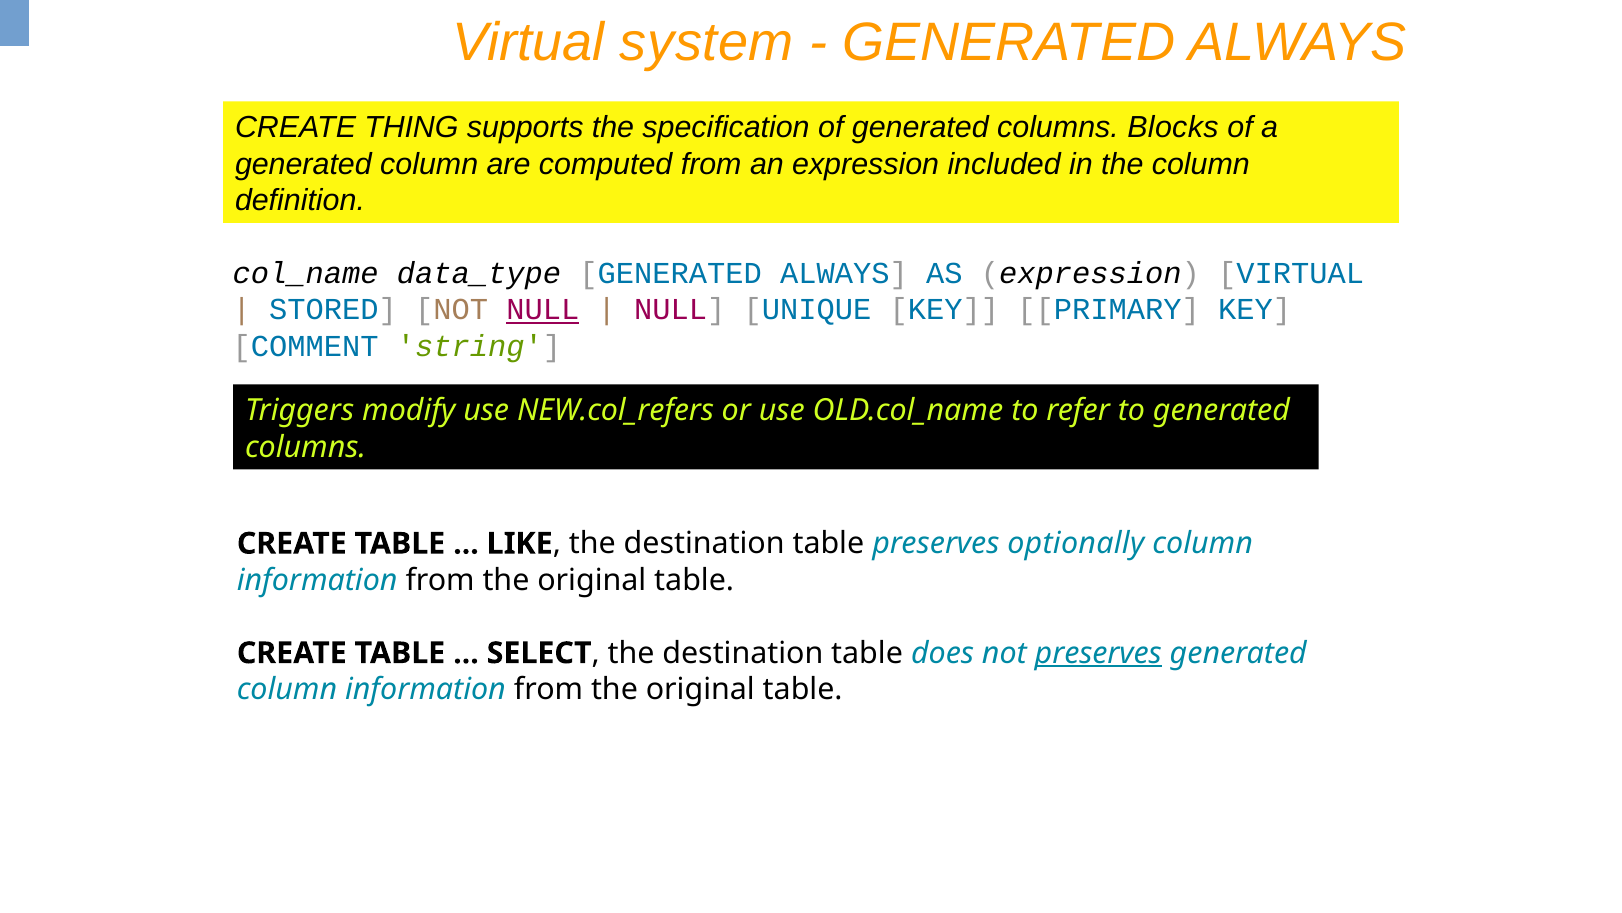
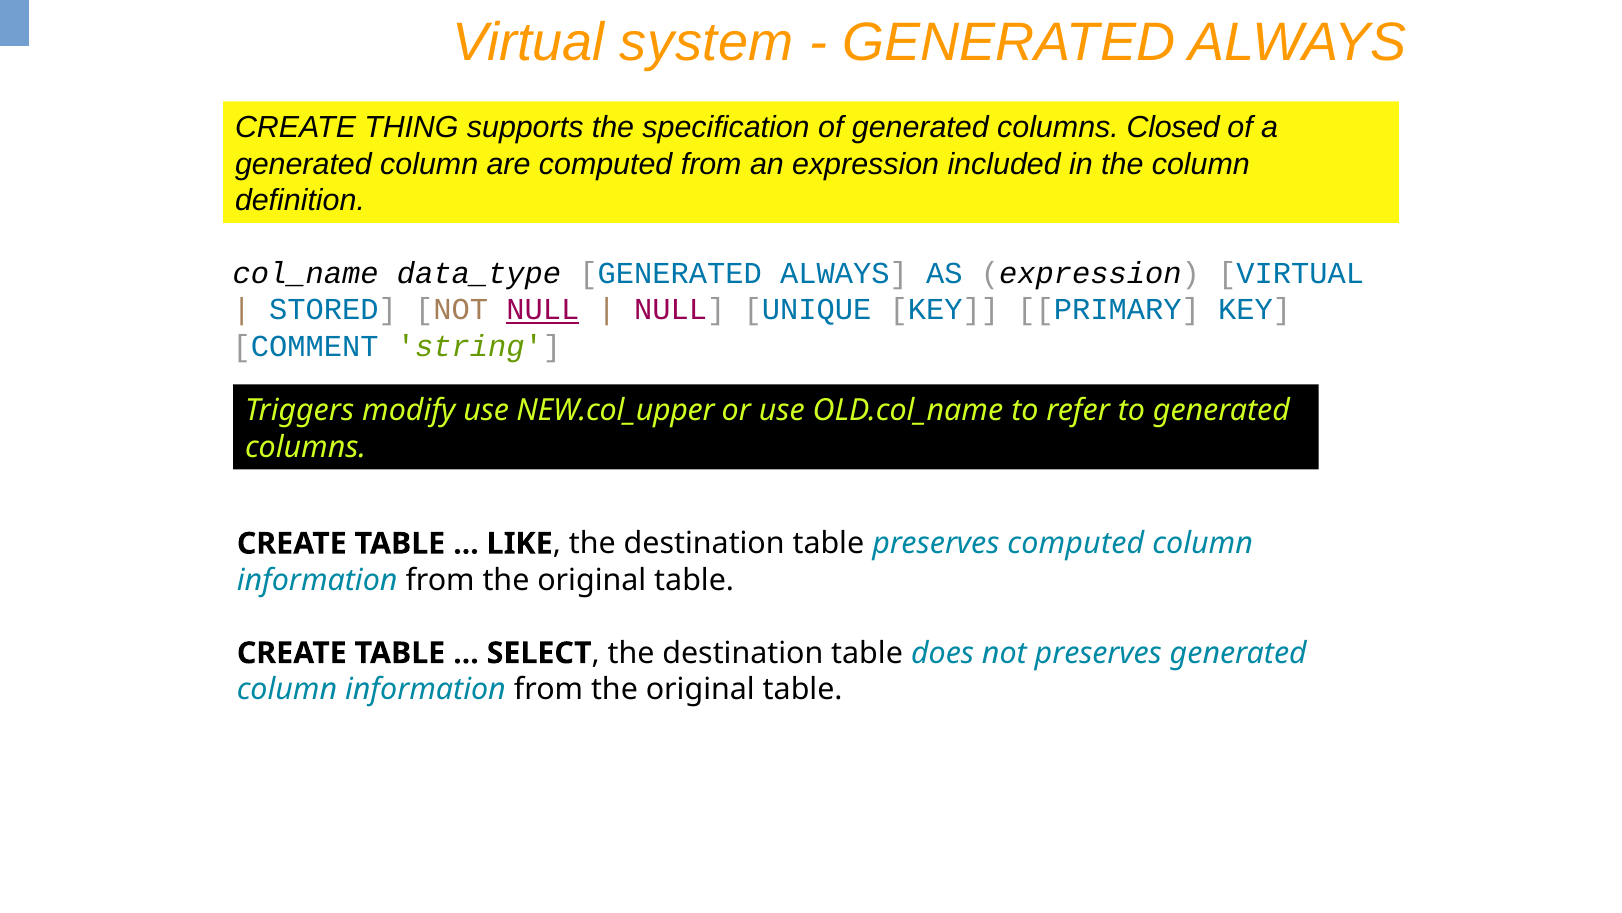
Blocks: Blocks -> Closed
NEW.col_refers: NEW.col_refers -> NEW.col_upper
preserves optionally: optionally -> computed
preserves at (1098, 653) underline: present -> none
